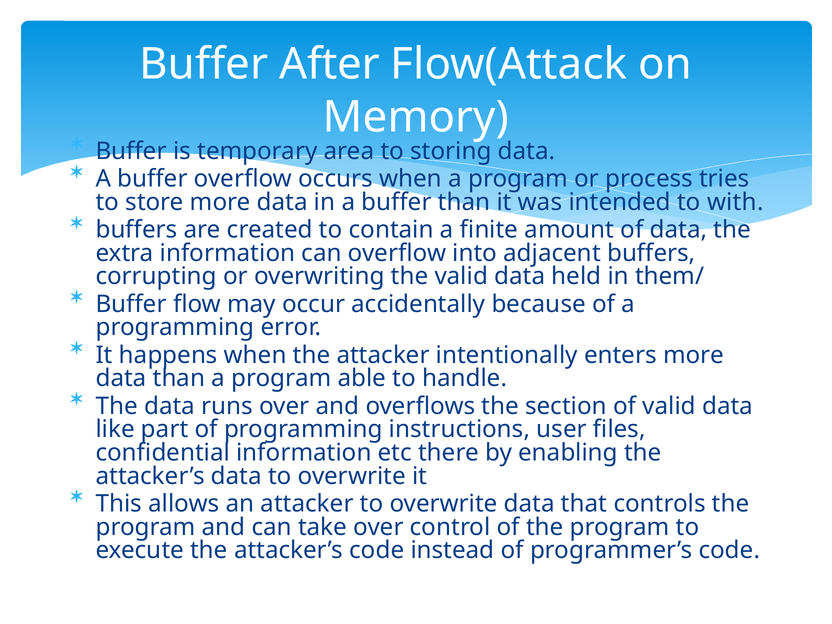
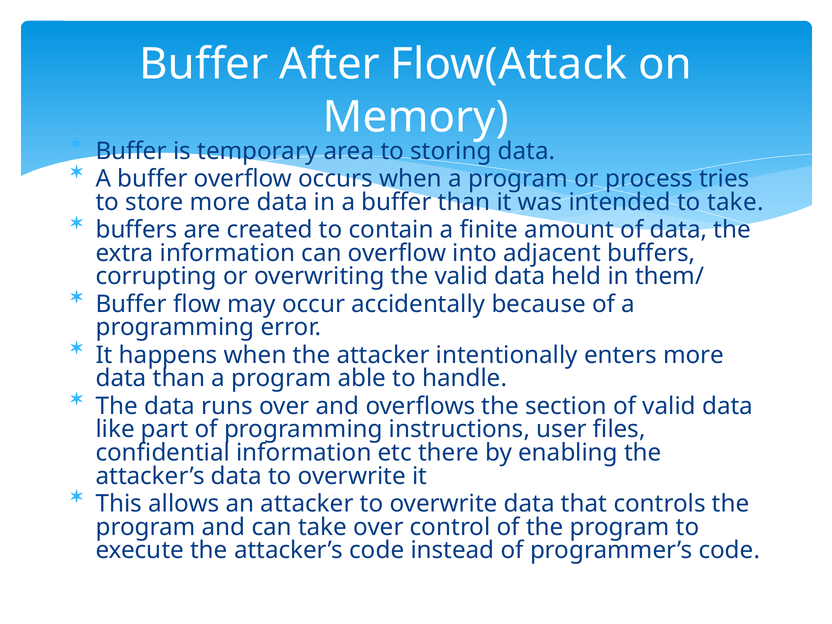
to with: with -> take
